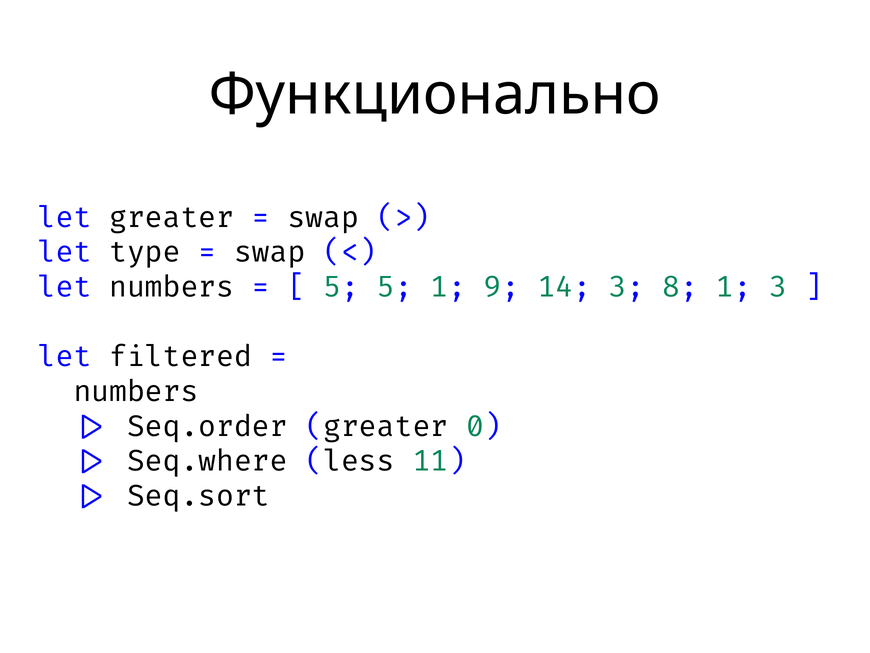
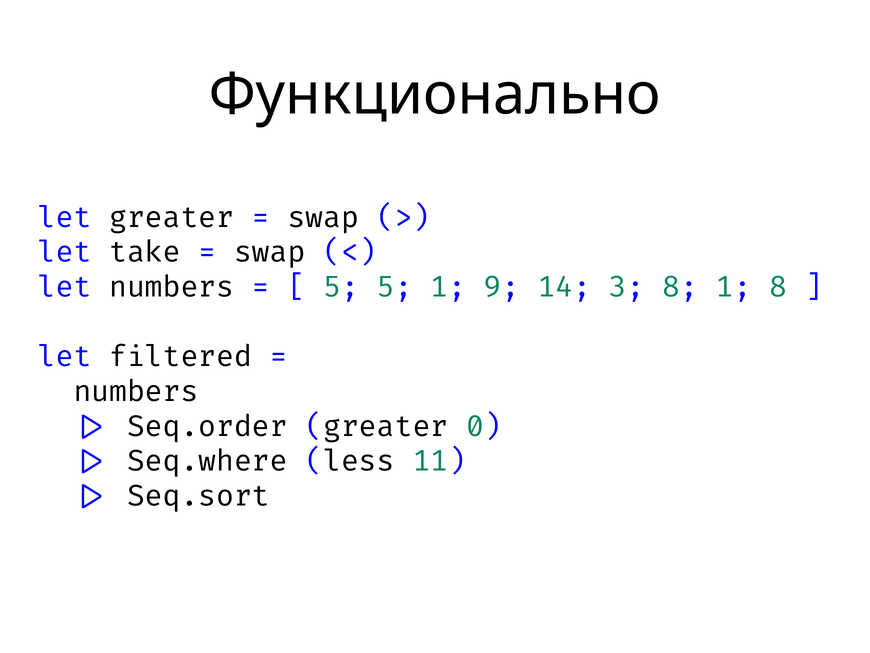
type: type -> take
1 3: 3 -> 8
